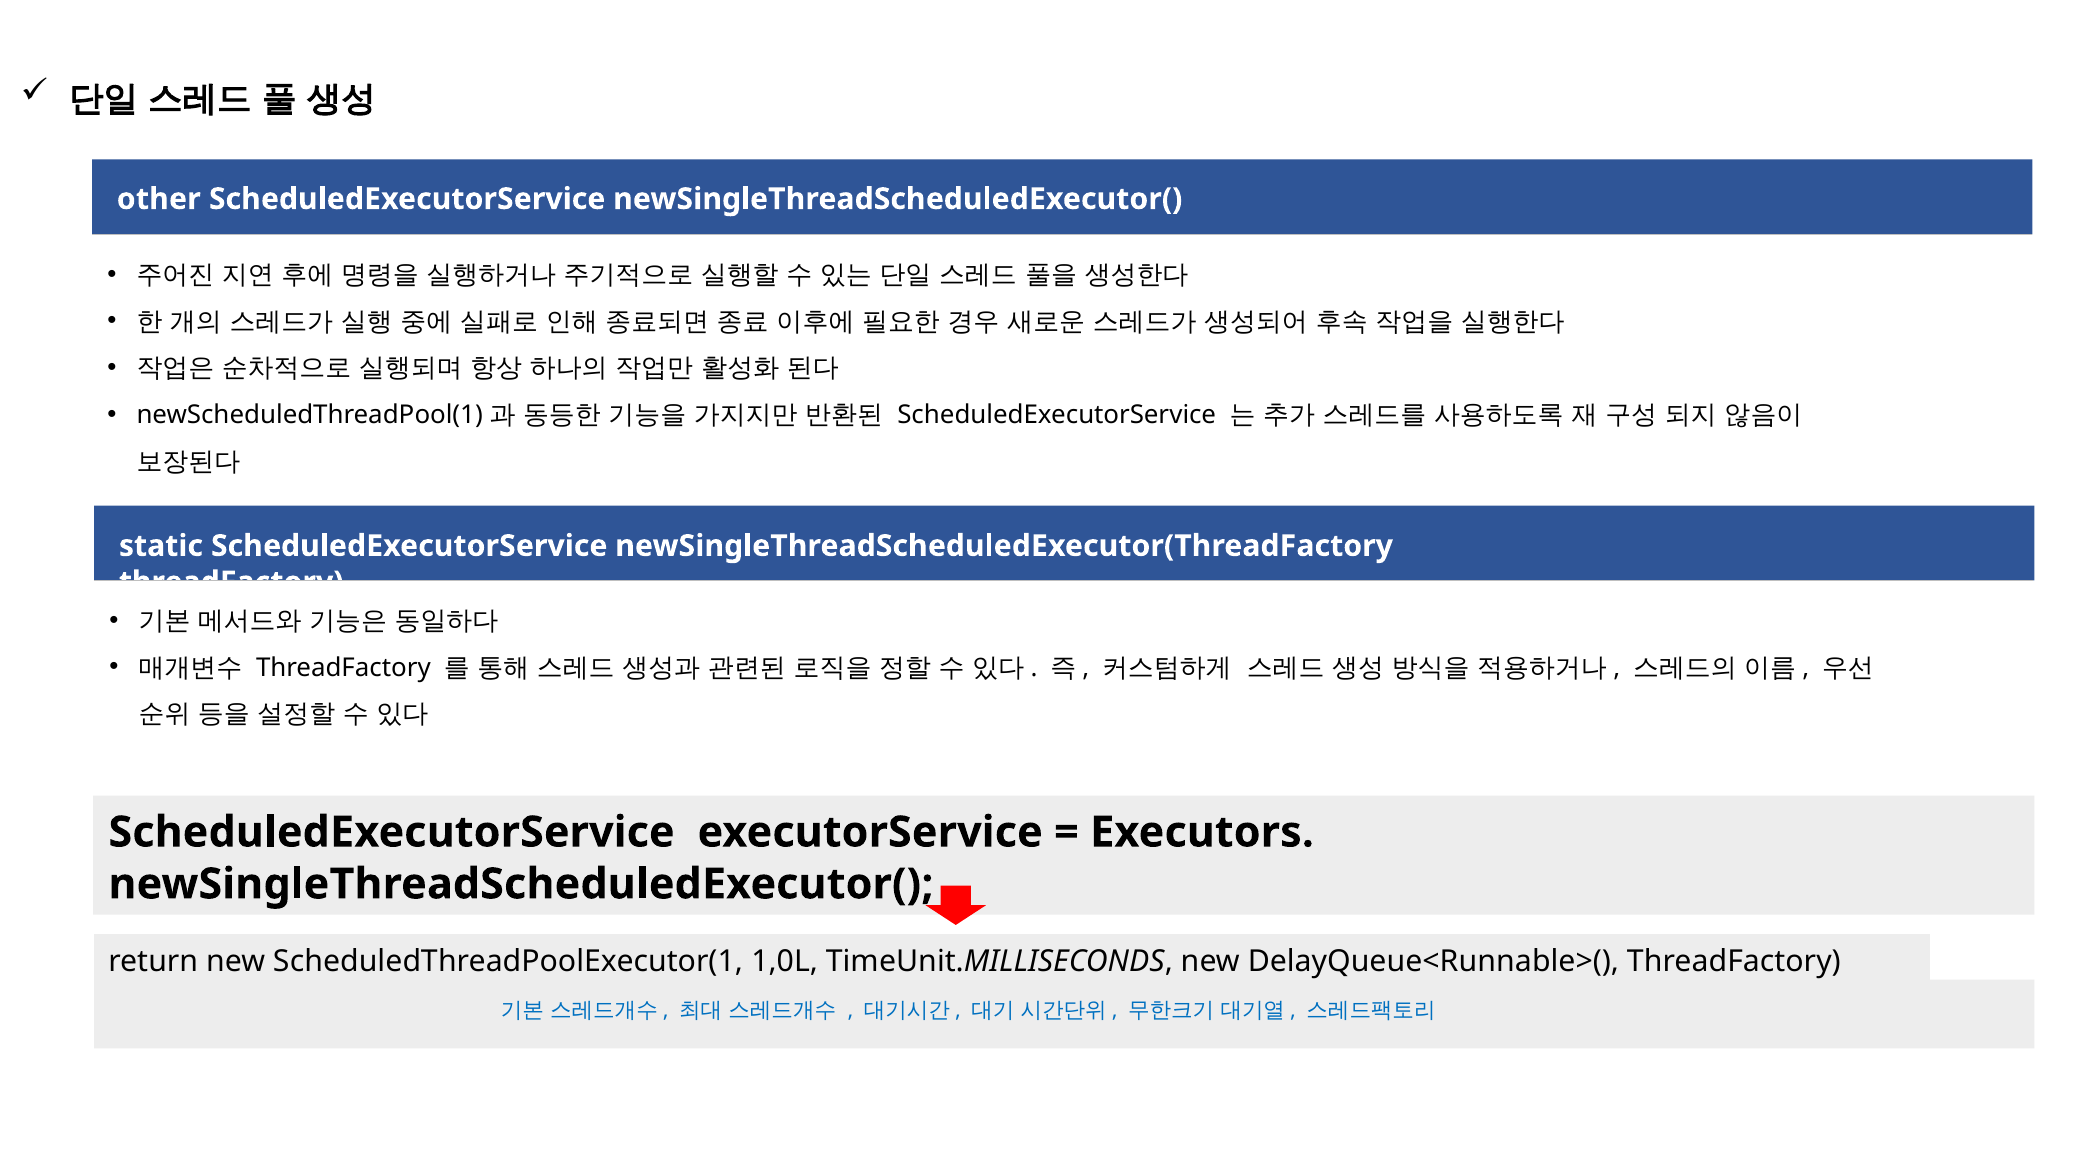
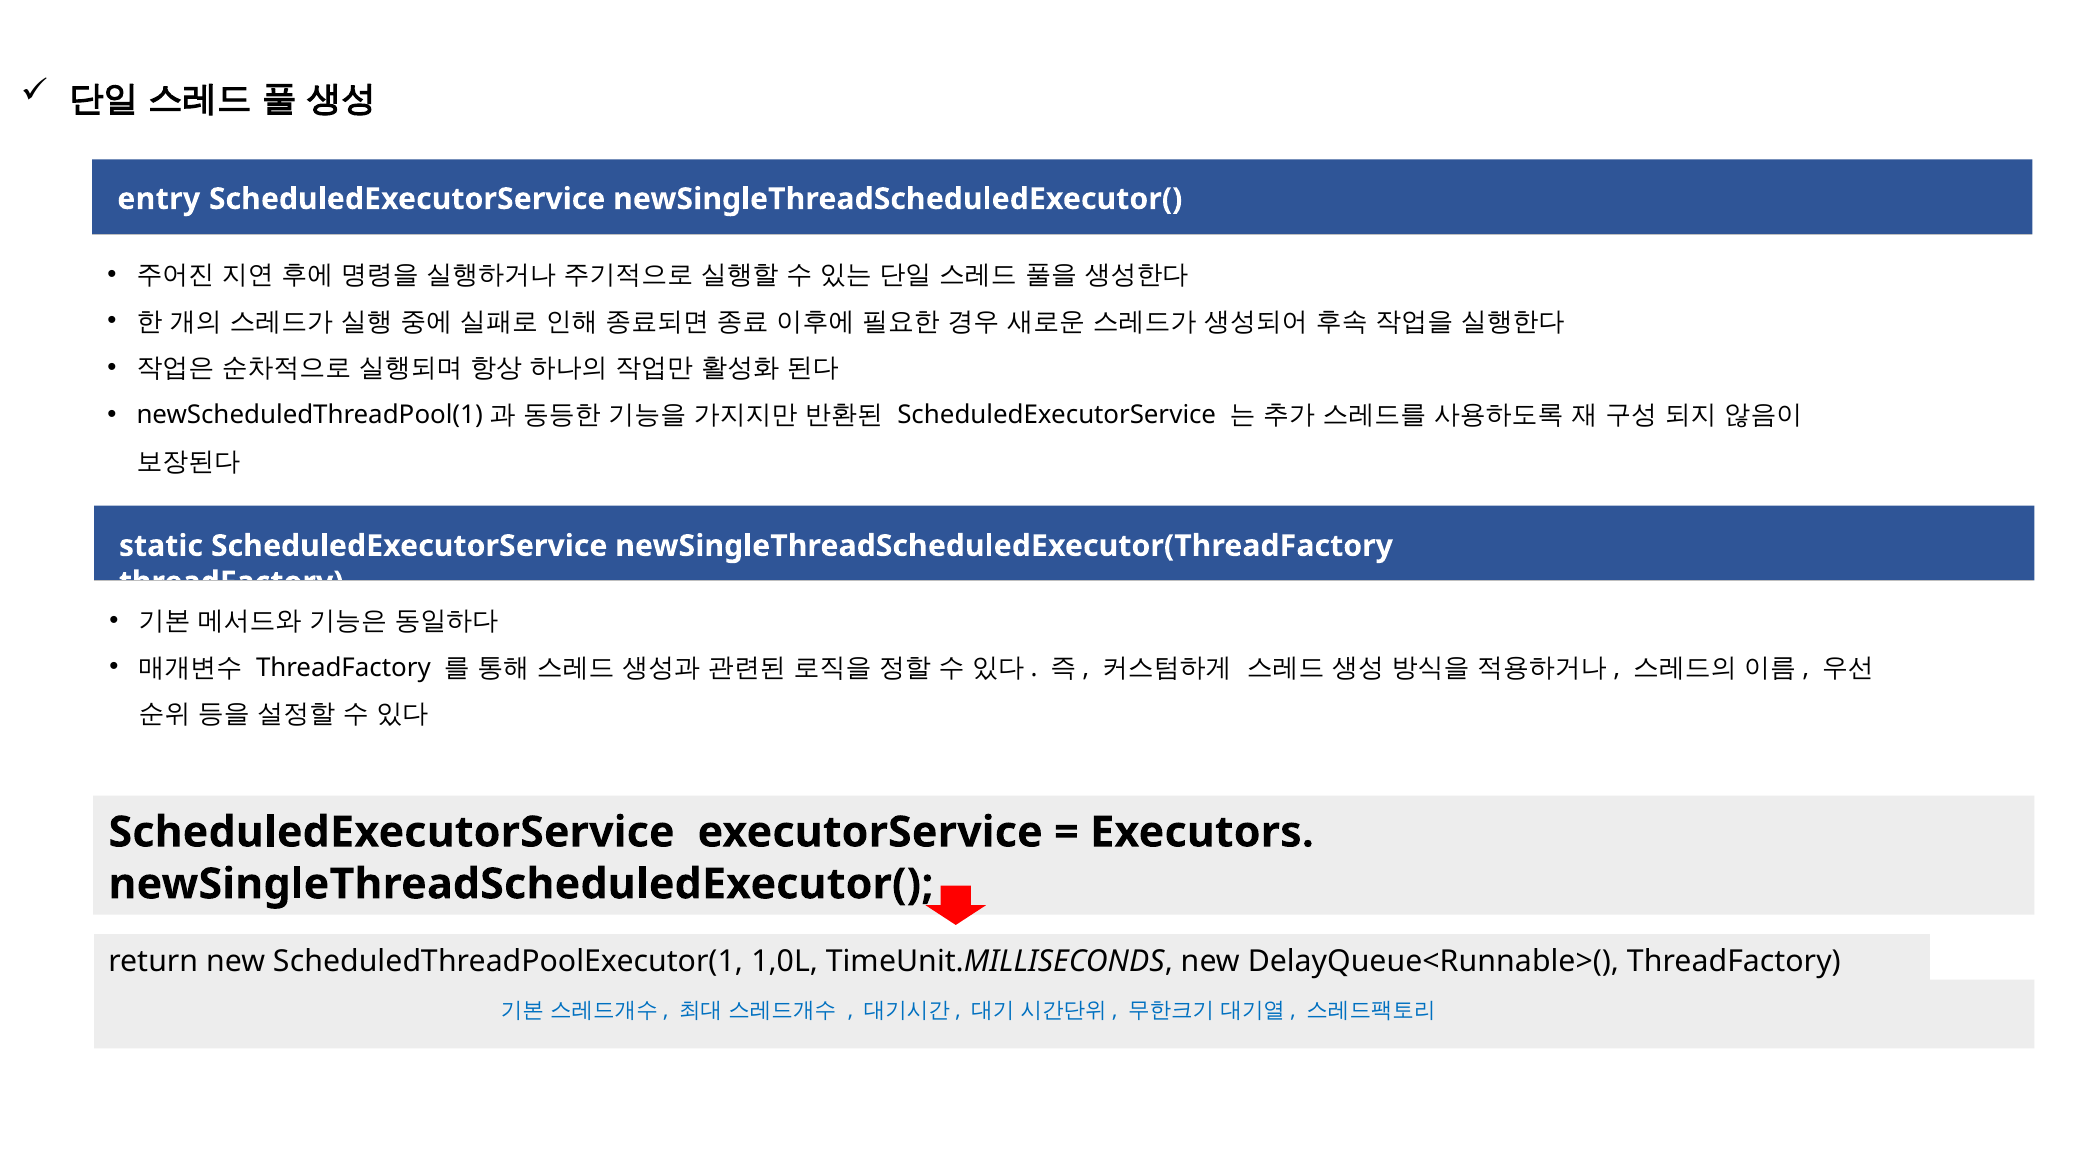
other: other -> entry
